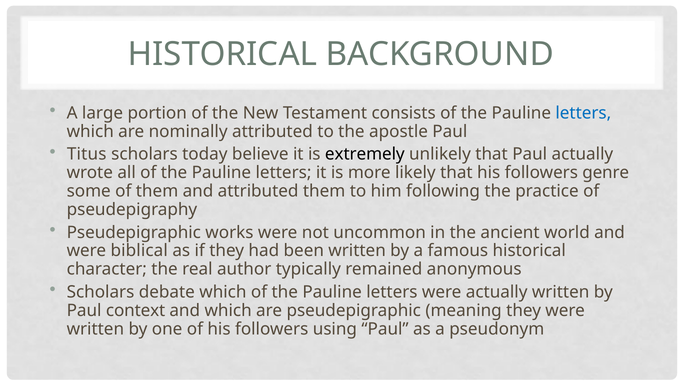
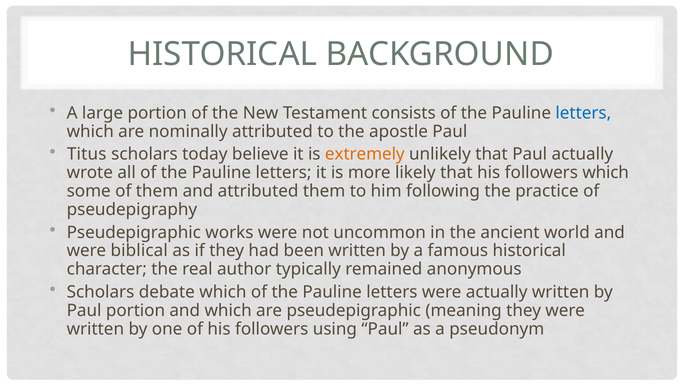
extremely colour: black -> orange
followers genre: genre -> which
Paul context: context -> portion
